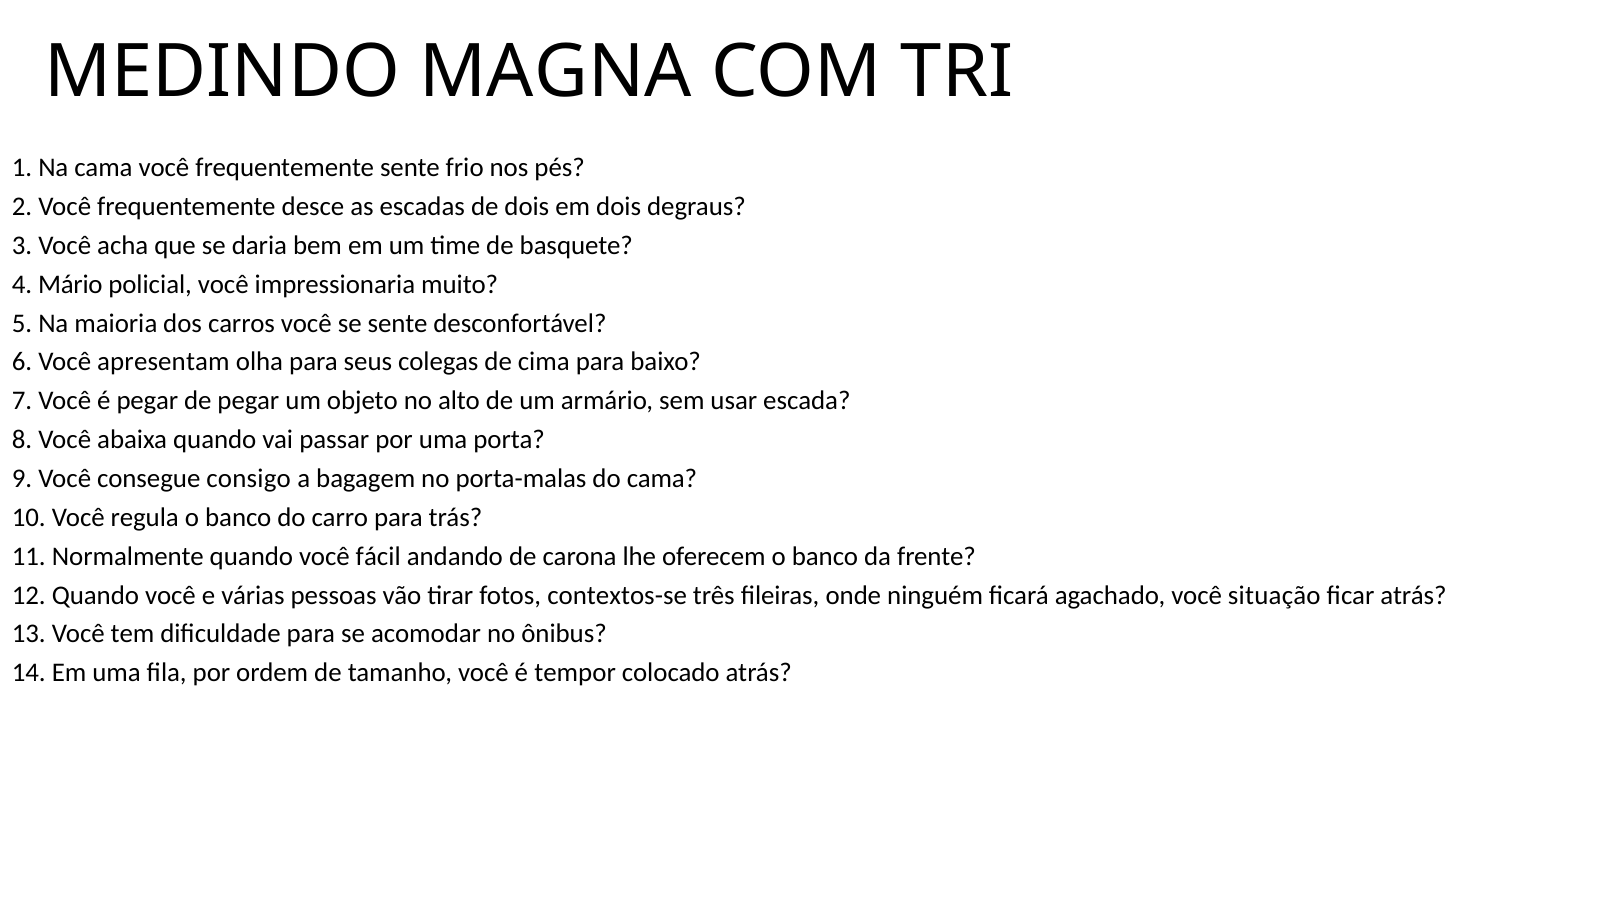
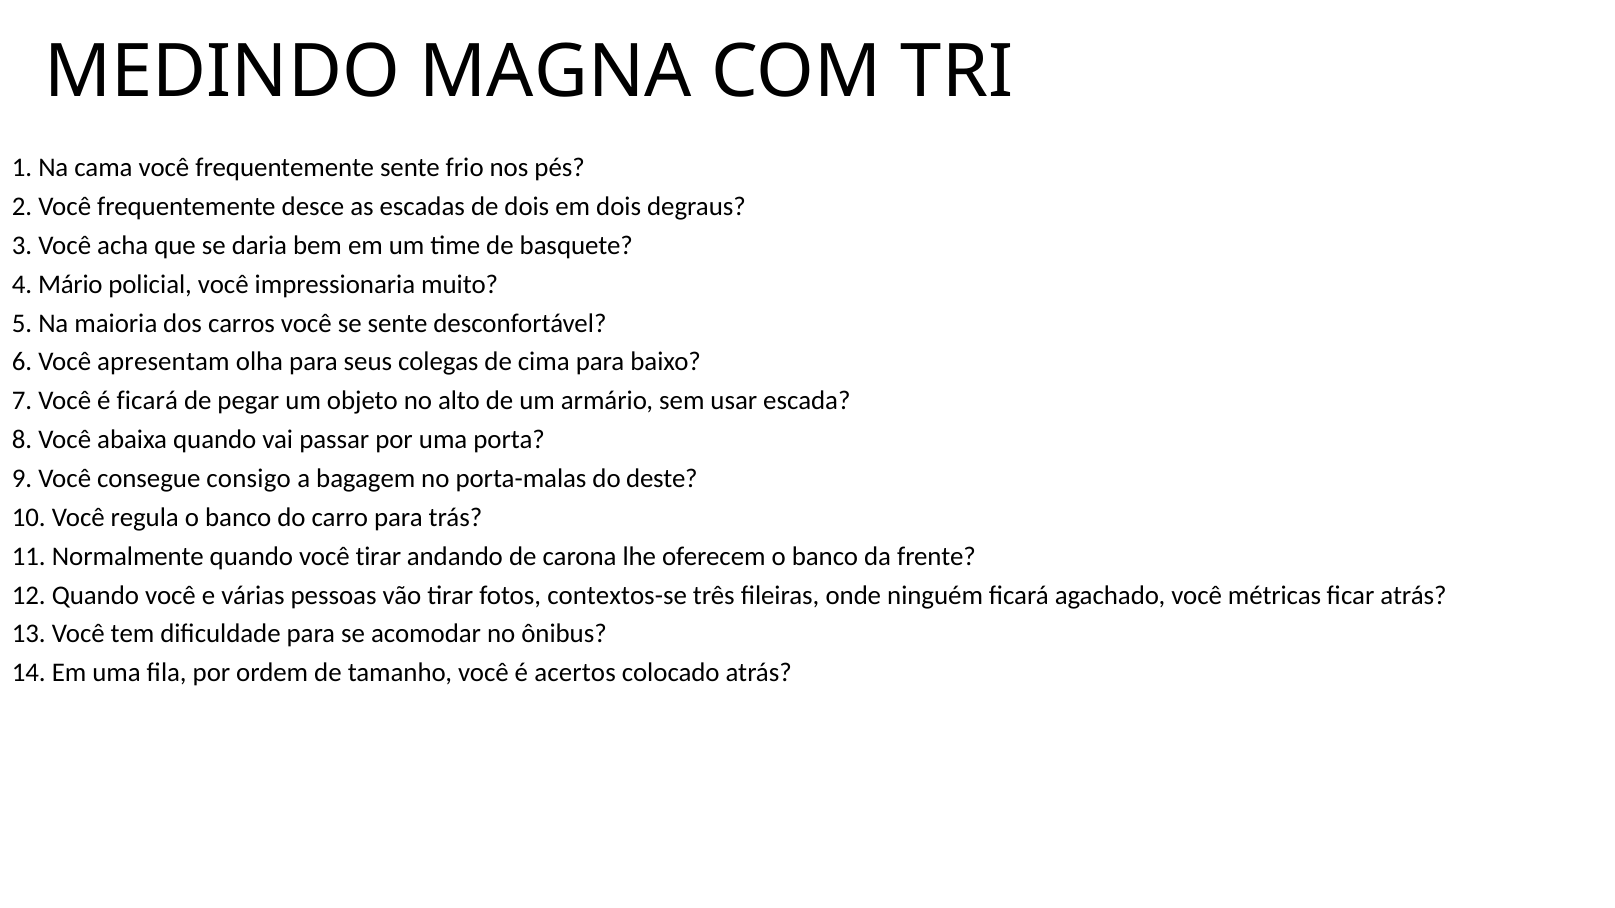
é pegar: pegar -> ficará
do cama: cama -> deste
você fácil: fácil -> tirar
situação: situação -> métricas
tempor: tempor -> acertos
